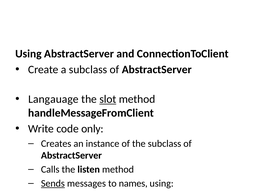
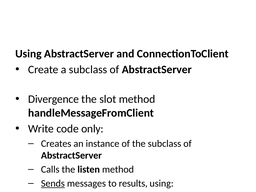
Langauage: Langauage -> Divergence
slot underline: present -> none
names: names -> results
